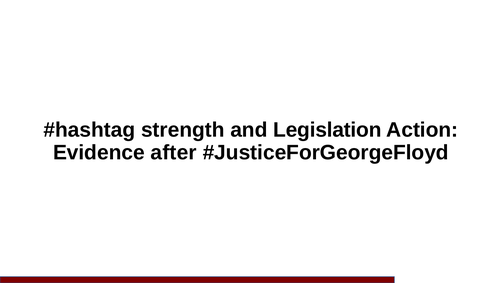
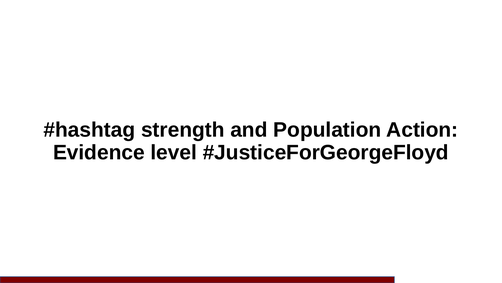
Legislation: Legislation -> Population
after: after -> level
